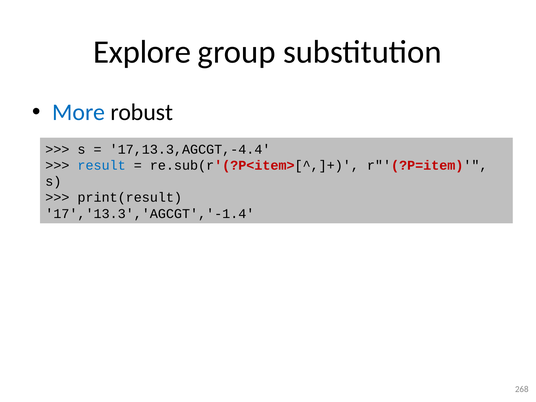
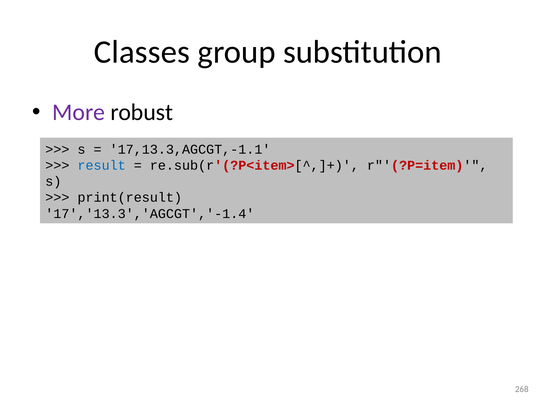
Explore: Explore -> Classes
More colour: blue -> purple
17,13.3,AGCGT,-4.4: 17,13.3,AGCGT,-4.4 -> 17,13.3,AGCGT,-1.1
